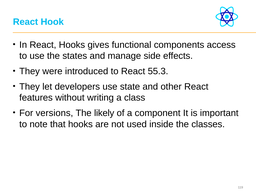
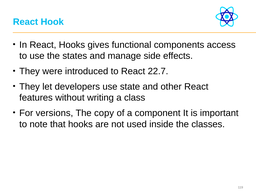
55.3: 55.3 -> 22.7
likely: likely -> copy
